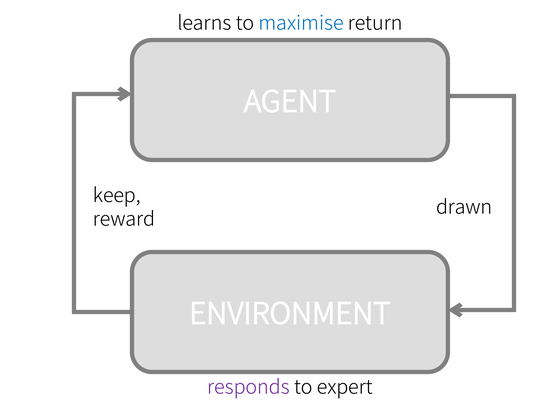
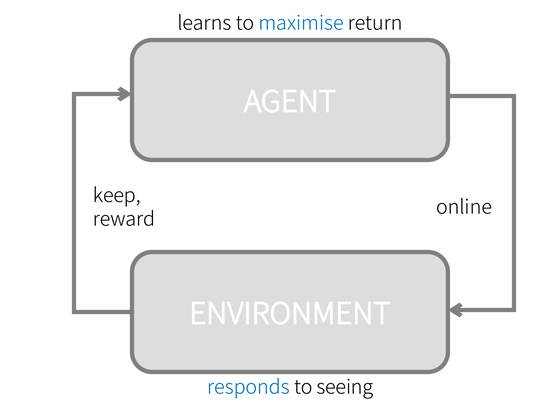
drawn: drawn -> online
responds colour: purple -> blue
expert: expert -> seeing
